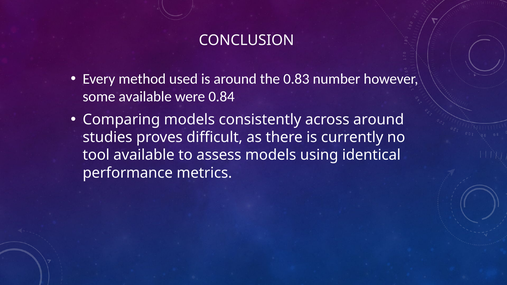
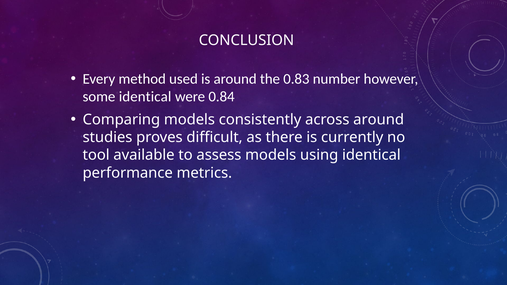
some available: available -> identical
